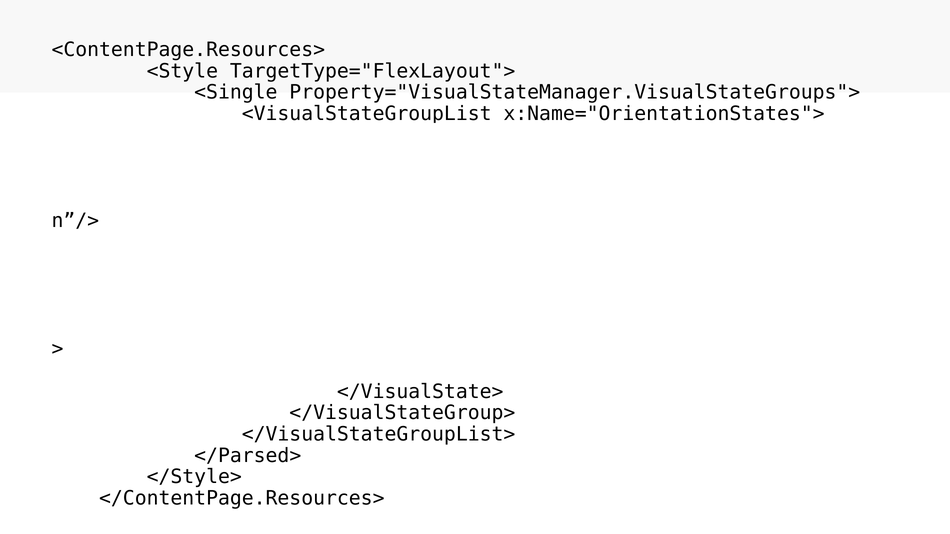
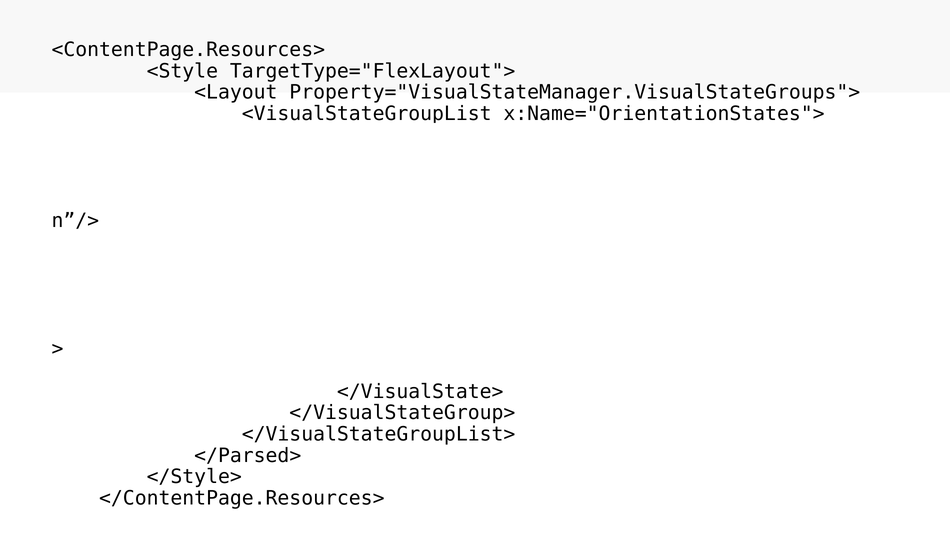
<Single: <Single -> <Layout
